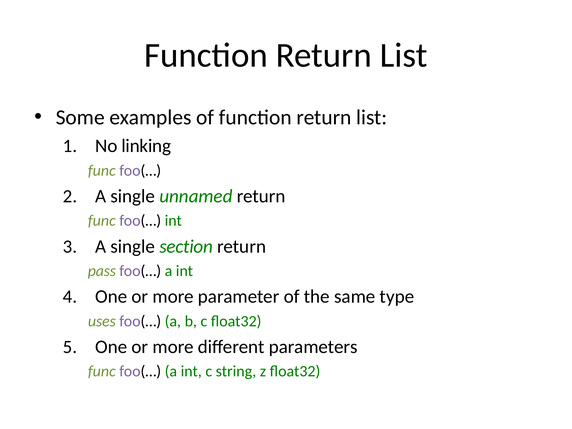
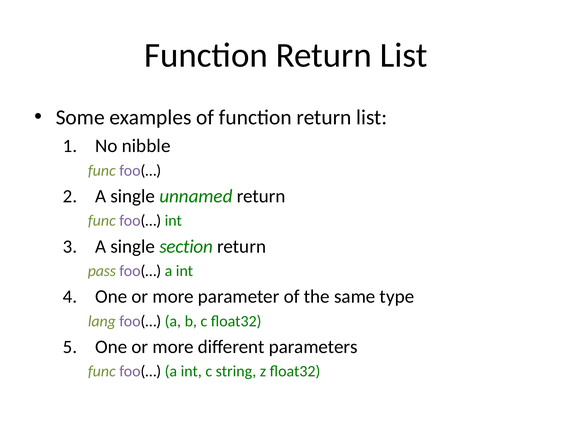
linking: linking -> nibble
uses: uses -> lang
